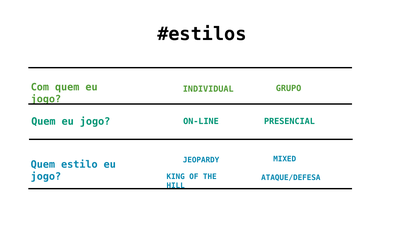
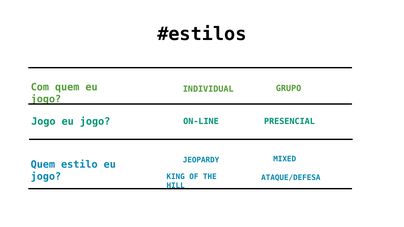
Quem at (43, 122): Quem -> Jogo
